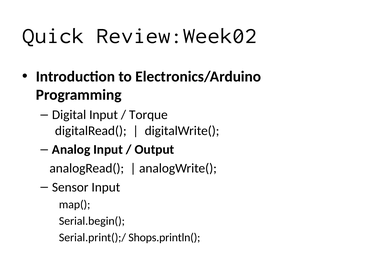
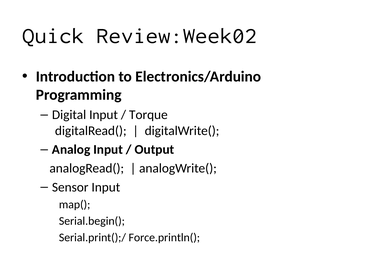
Shops.println(: Shops.println( -> Force.println(
